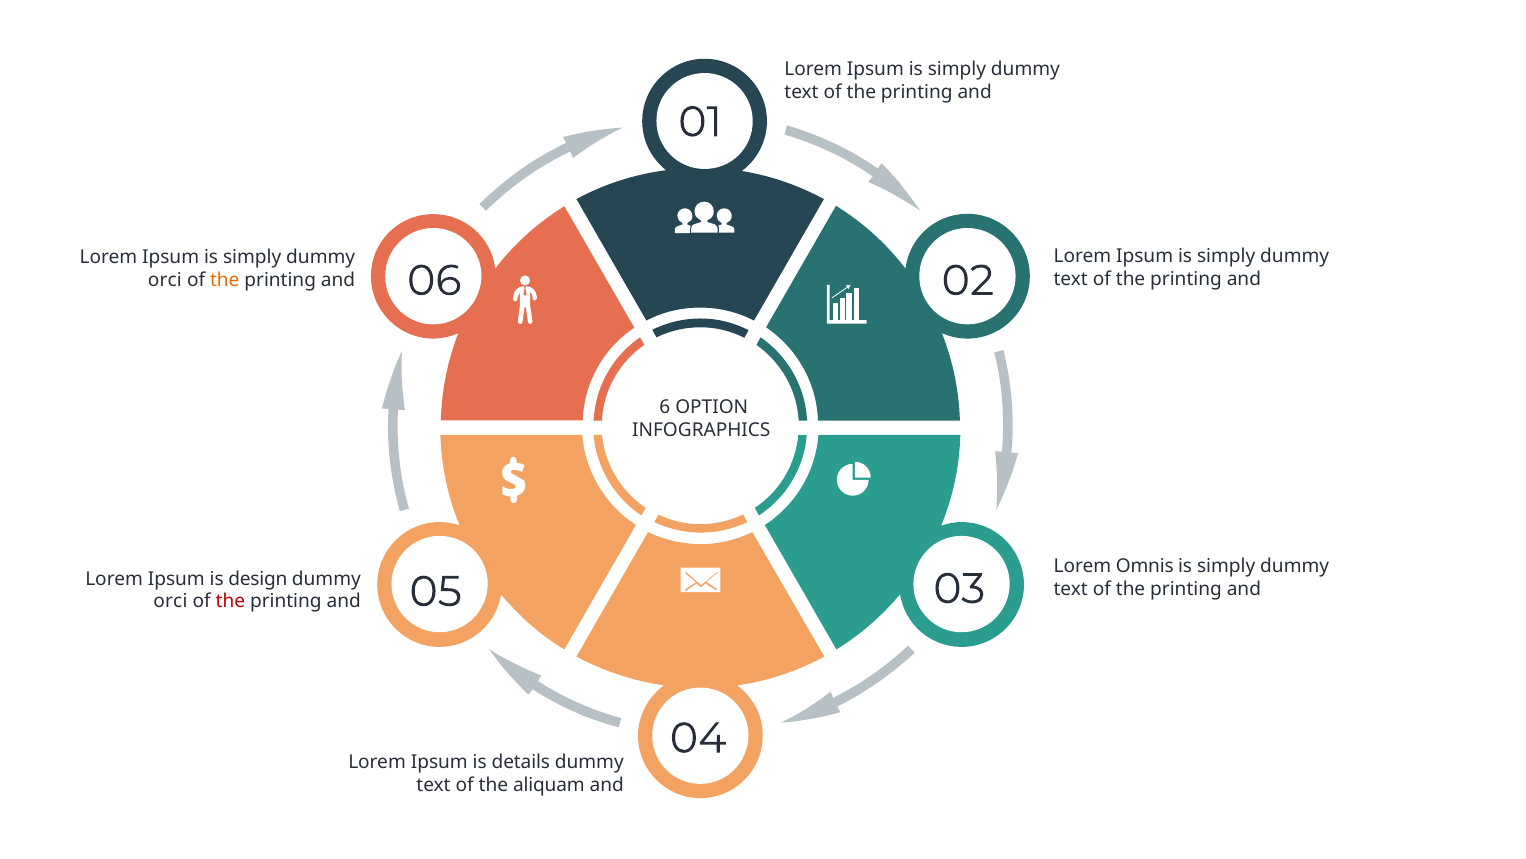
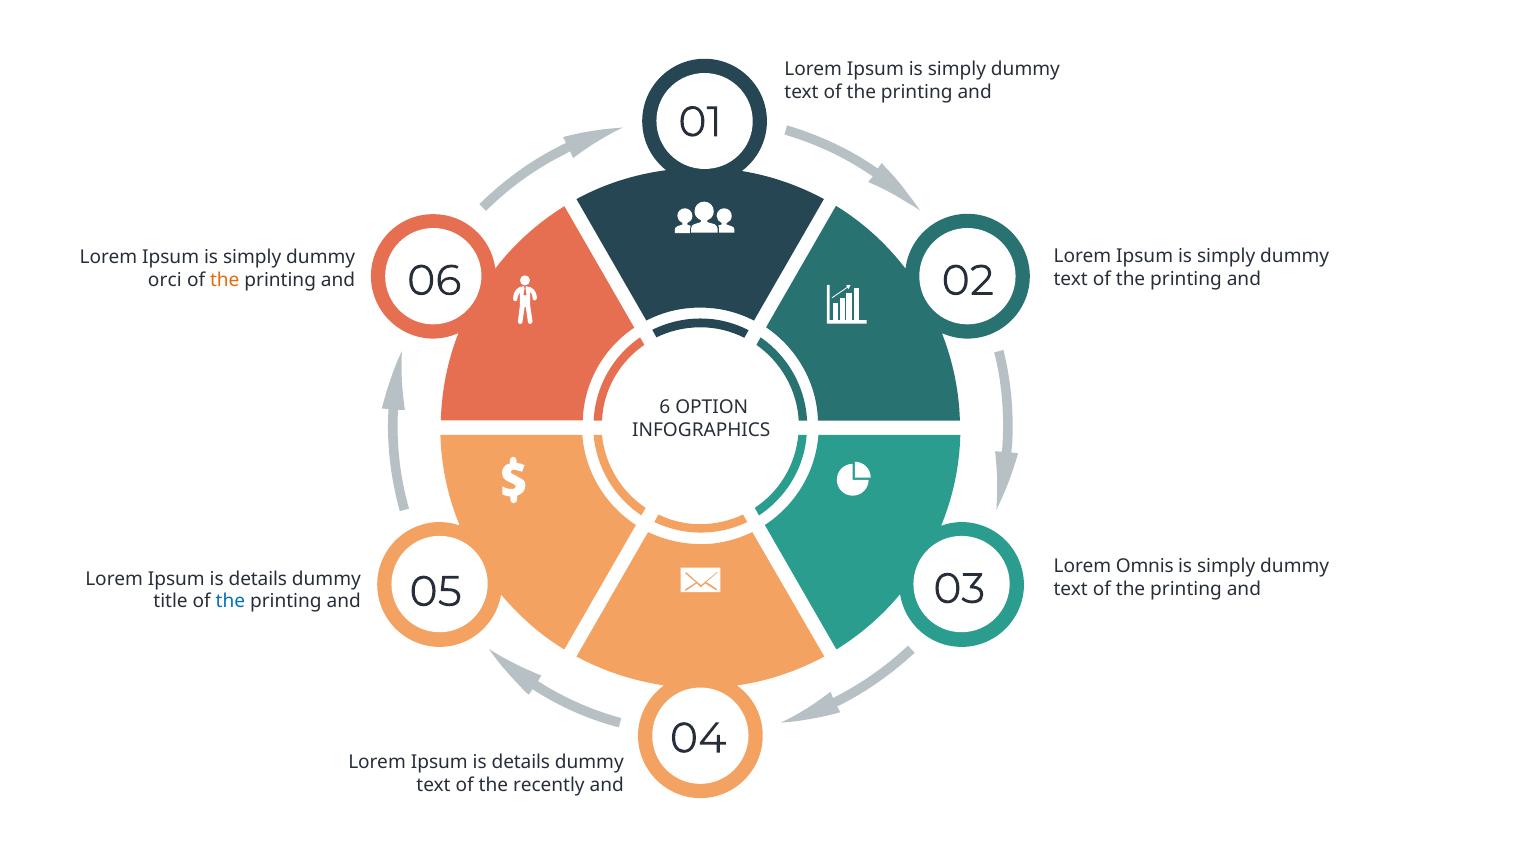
design at (258, 578): design -> details
orci at (170, 601): orci -> title
the at (230, 601) colour: red -> blue
aliquam: aliquam -> recently
